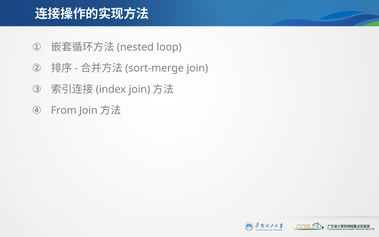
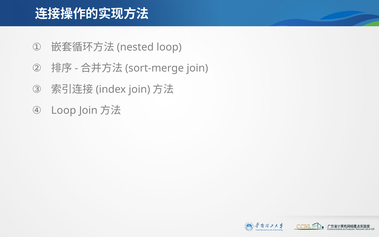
From at (64, 110): From -> Loop
